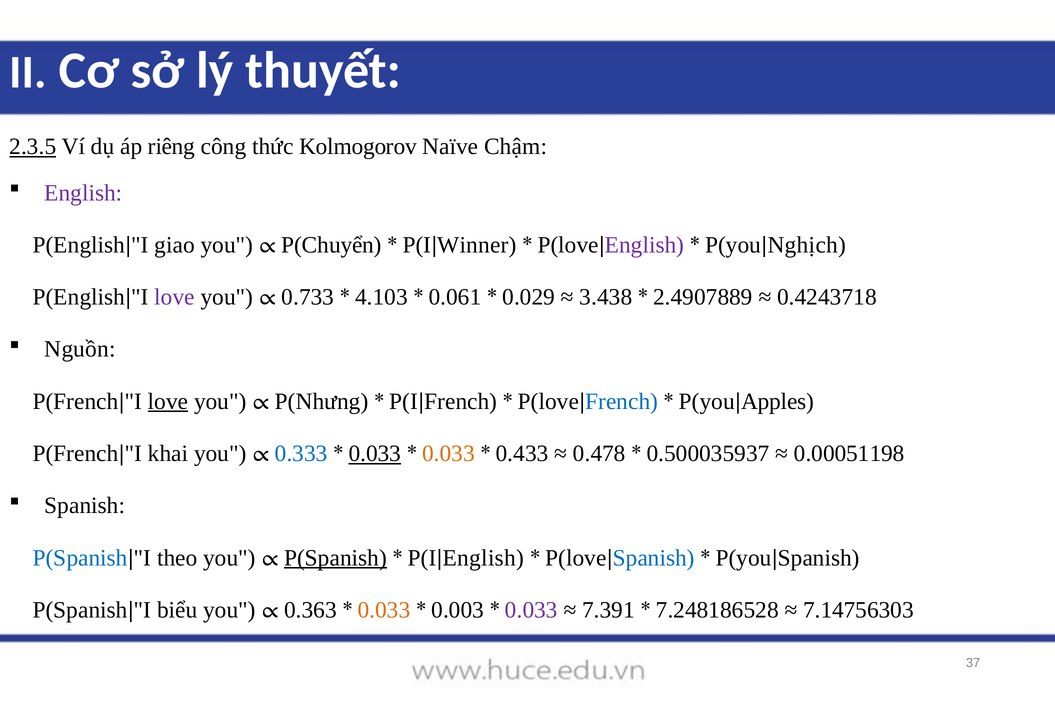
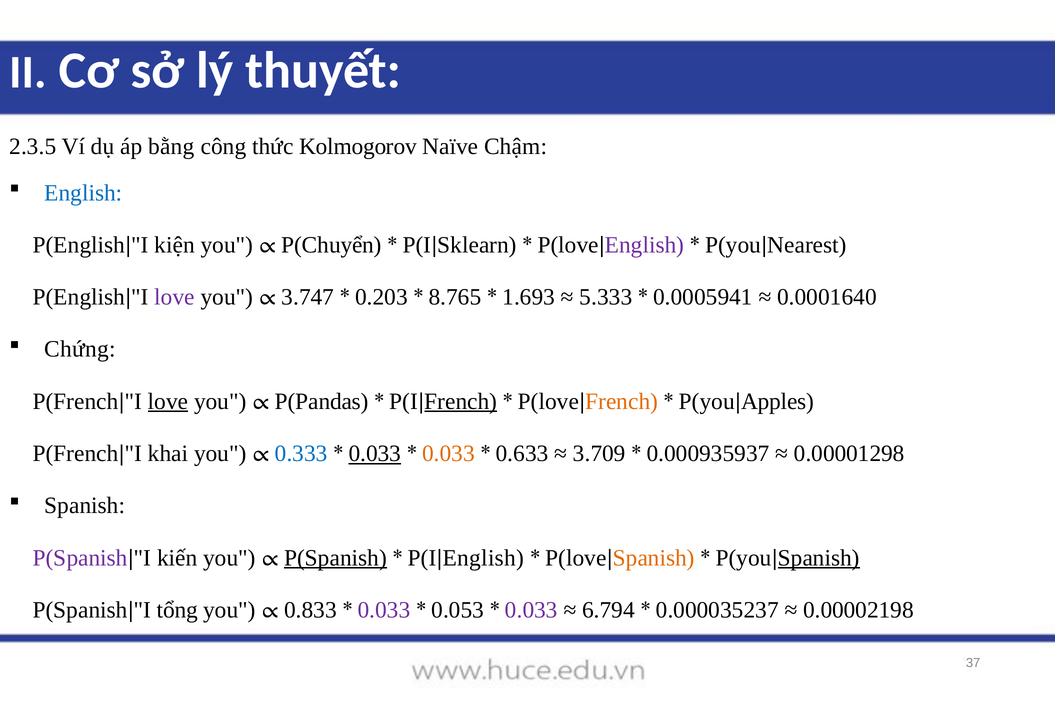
2.3.5 underline: present -> none
riêng: riêng -> bằng
English at (83, 193) colour: purple -> blue
giao: giao -> kiện
Winner: Winner -> Sklearn
Nghịch: Nghịch -> Nearest
0.733: 0.733 -> 3.747
4.103: 4.103 -> 0.203
0.061: 0.061 -> 8.765
0.029: 0.029 -> 1.693
3.438: 3.438 -> 5.333
2.4907889: 2.4907889 -> 0.0005941
0.4243718: 0.4243718 -> 0.0001640
Nguồn: Nguồn -> Chứng
P(Nhưng: P(Nhưng -> P(Pandas
French at (461, 402) underline: none -> present
French at (622, 402) colour: blue -> orange
0.433: 0.433 -> 0.633
0.478: 0.478 -> 3.709
0.500035937: 0.500035937 -> 0.000935937
0.00051198: 0.00051198 -> 0.00001298
P(Spanish at (80, 558) colour: blue -> purple
theo: theo -> kiến
Spanish at (654, 558) colour: blue -> orange
Spanish at (819, 558) underline: none -> present
biểu: biểu -> tổng
0.363: 0.363 -> 0.833
0.033 at (384, 610) colour: orange -> purple
0.003: 0.003 -> 0.053
7.391: 7.391 -> 6.794
7.248186528: 7.248186528 -> 0.000035237
7.14756303: 7.14756303 -> 0.00002198
